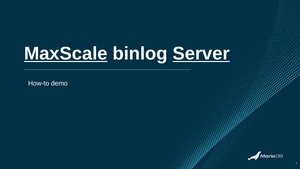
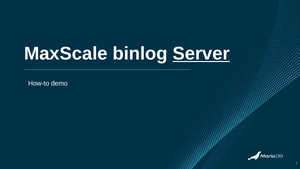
MaxScale underline: present -> none
